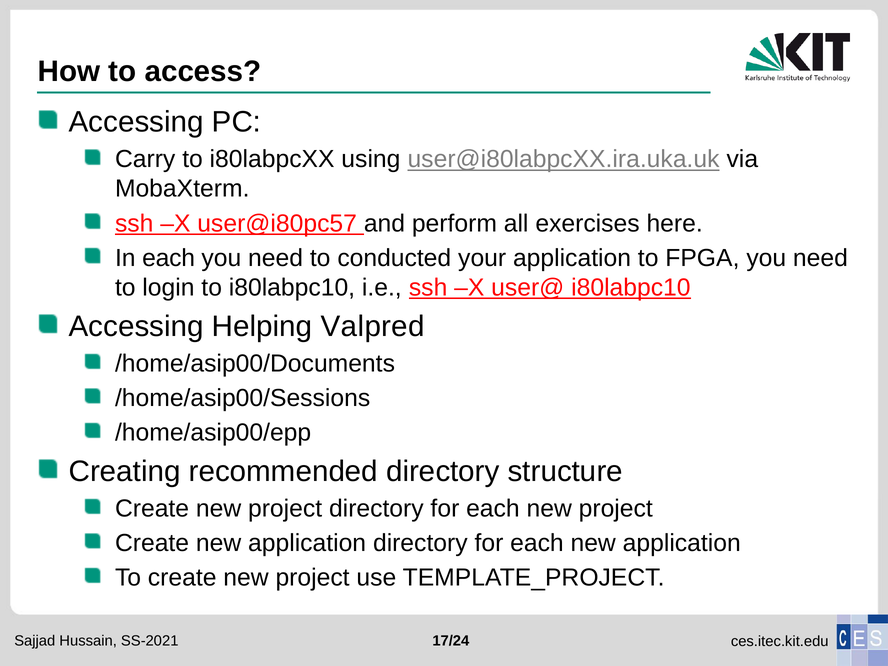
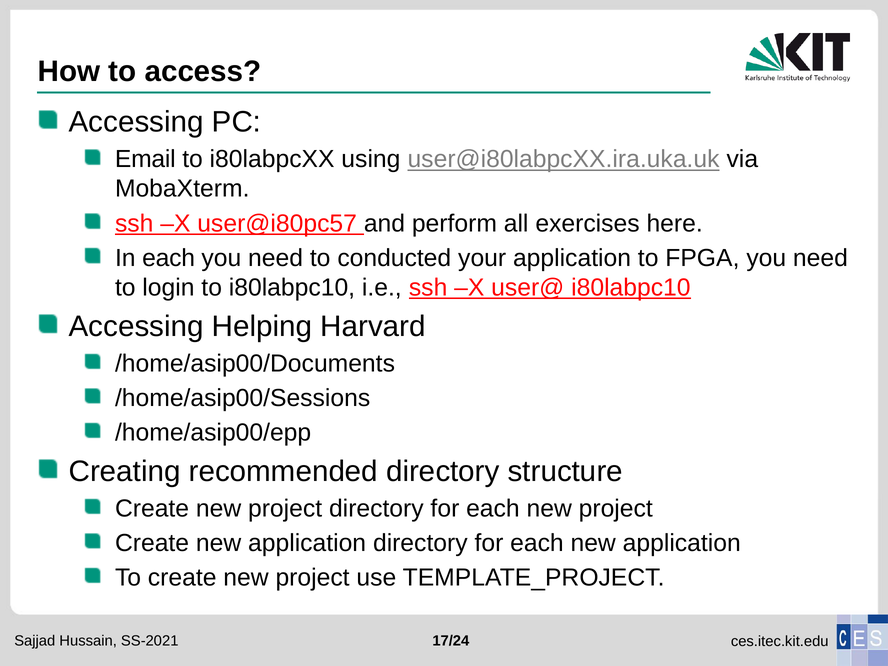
Carry: Carry -> Email
Valpred: Valpred -> Harvard
